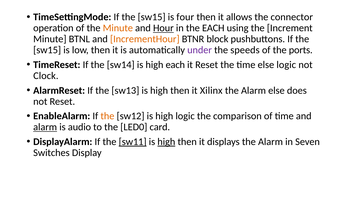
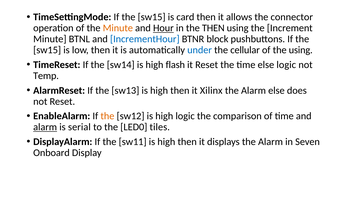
four: four -> card
the EACH: EACH -> THEN
IncrementHour colour: orange -> blue
under colour: purple -> blue
speeds: speeds -> cellular
the ports: ports -> using
high each: each -> flash
Clock: Clock -> Temp
audio: audio -> serial
card: card -> tiles
sw11 underline: present -> none
high at (166, 142) underline: present -> none
Switches: Switches -> Onboard
